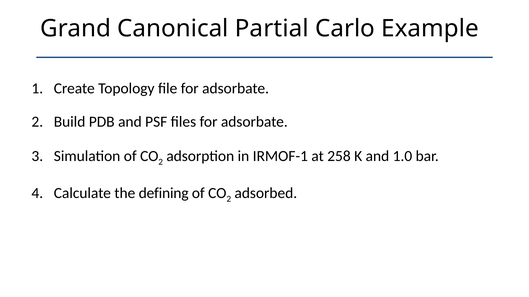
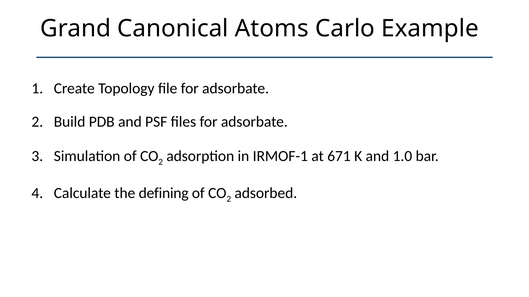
Partial: Partial -> Atoms
258: 258 -> 671
